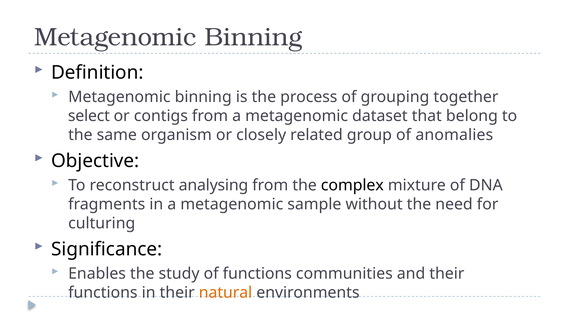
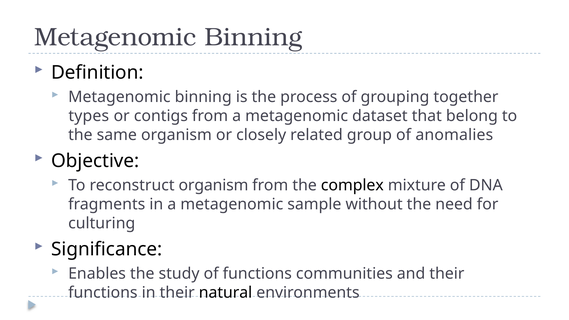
select: select -> types
reconstruct analysing: analysing -> organism
natural colour: orange -> black
